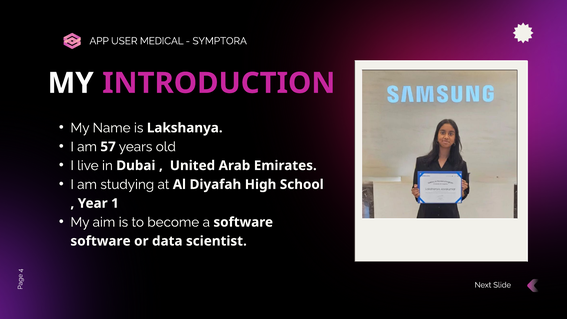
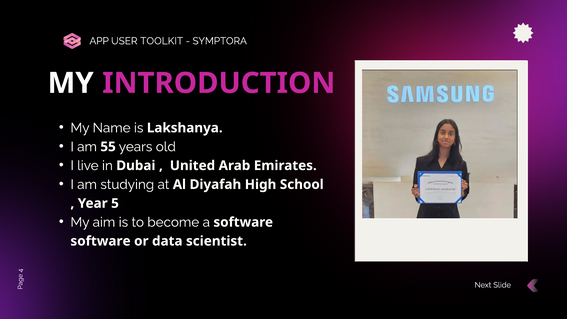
MEDICAL: MEDICAL -> TOOLKIT
57: 57 -> 55
1: 1 -> 5
